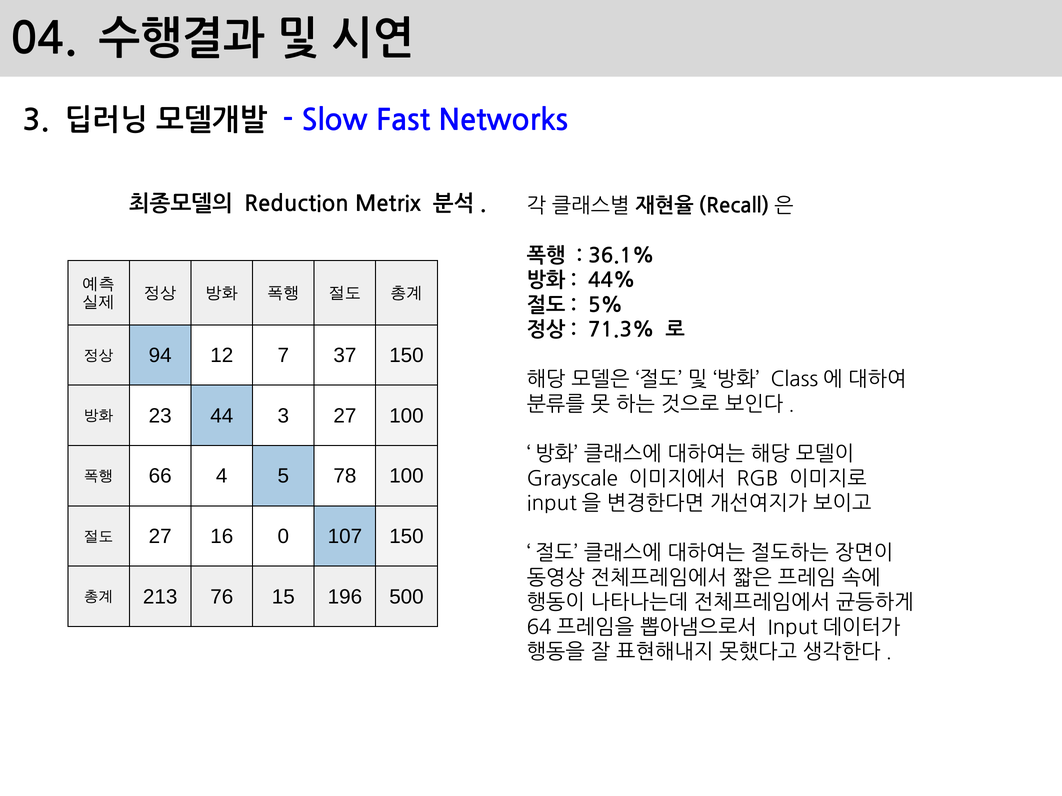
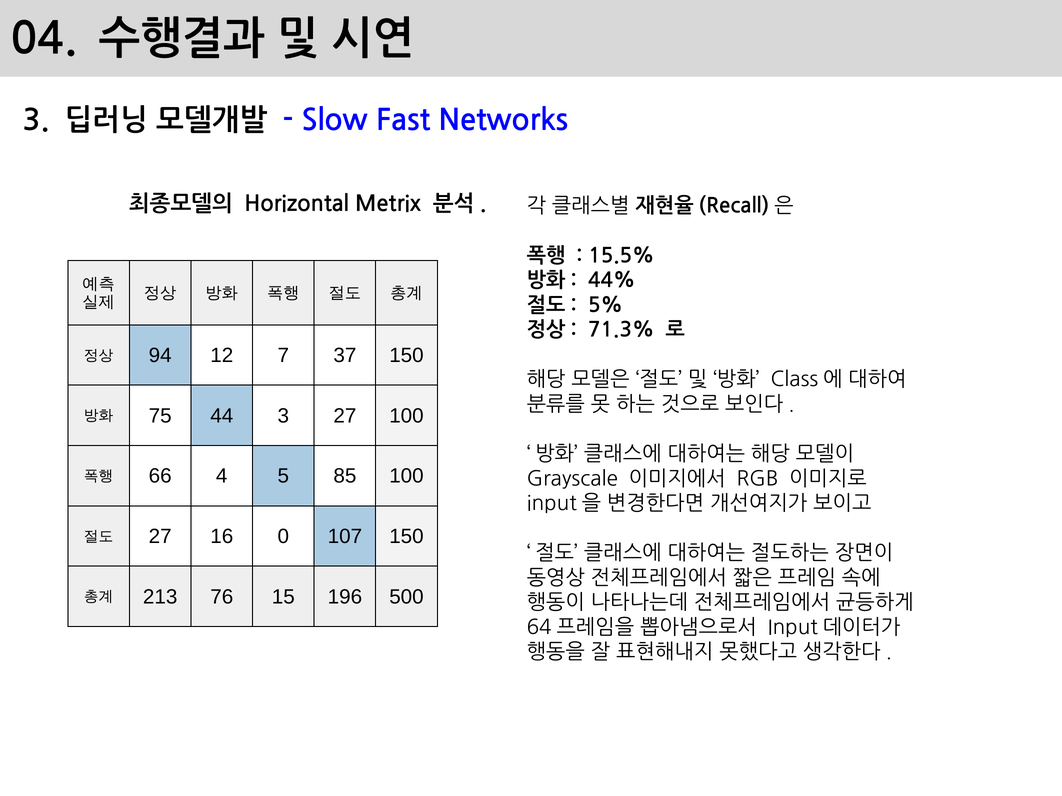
Reduction: Reduction -> Horizontal
36.1%: 36.1% -> 15.5%
23: 23 -> 75
78: 78 -> 85
